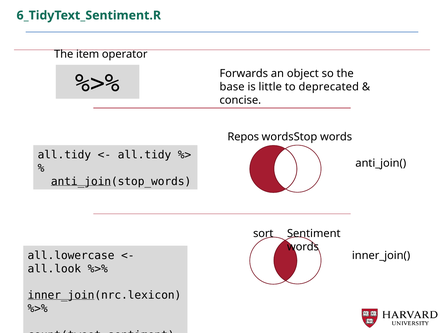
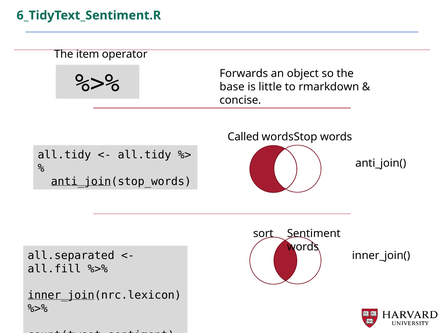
deprecated: deprecated -> rmarkdown
Repos: Repos -> Called
all.lowercase: all.lowercase -> all.separated
all.look: all.look -> all.fill
